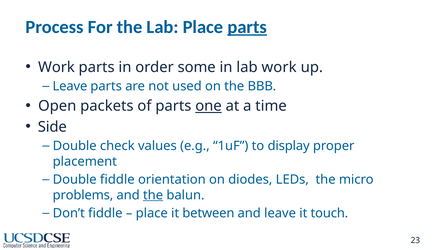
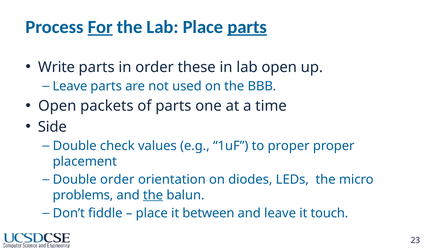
For underline: none -> present
Work at (56, 67): Work -> Write
some: some -> these
lab work: work -> open
one underline: present -> none
to display: display -> proper
Double fiddle: fiddle -> order
